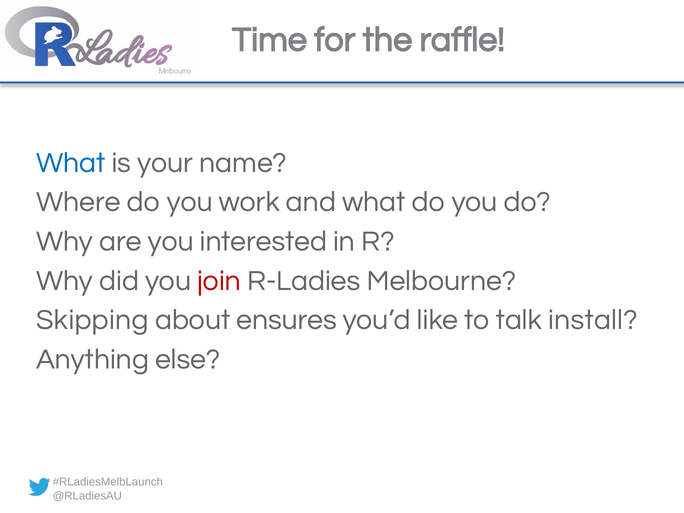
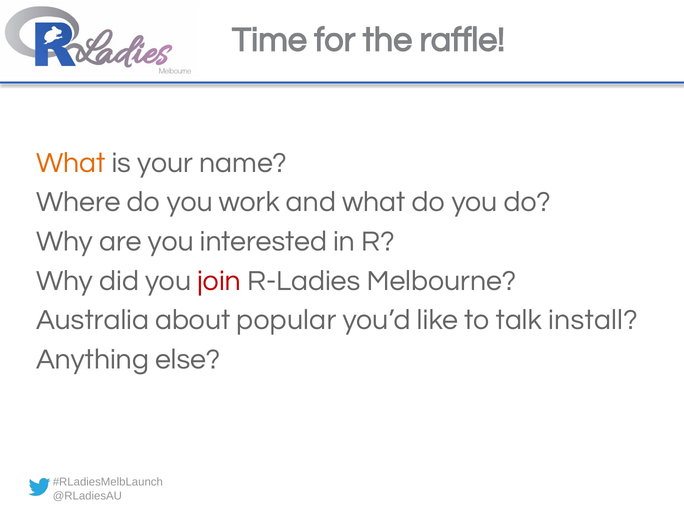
What at (71, 163) colour: blue -> orange
Skipping: Skipping -> Australia
ensures: ensures -> popular
